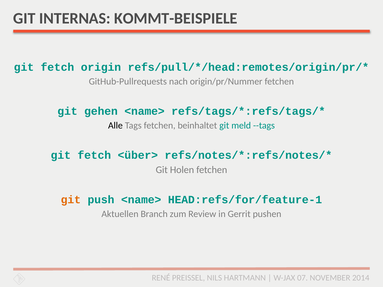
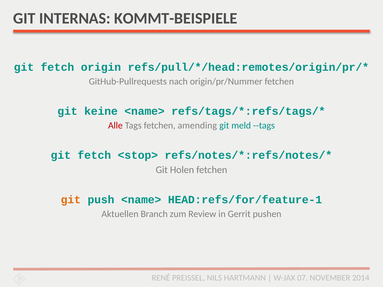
gehen: gehen -> keine
Alle colour: black -> red
beinhaltet: beinhaltet -> amending
<über>: <über> -> <stop>
